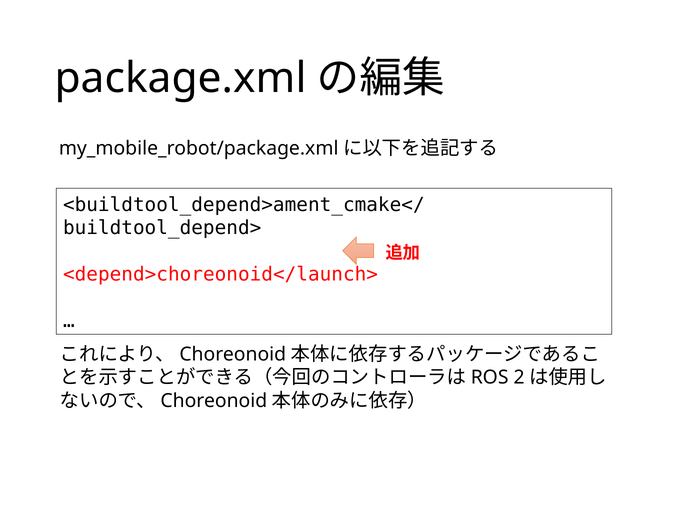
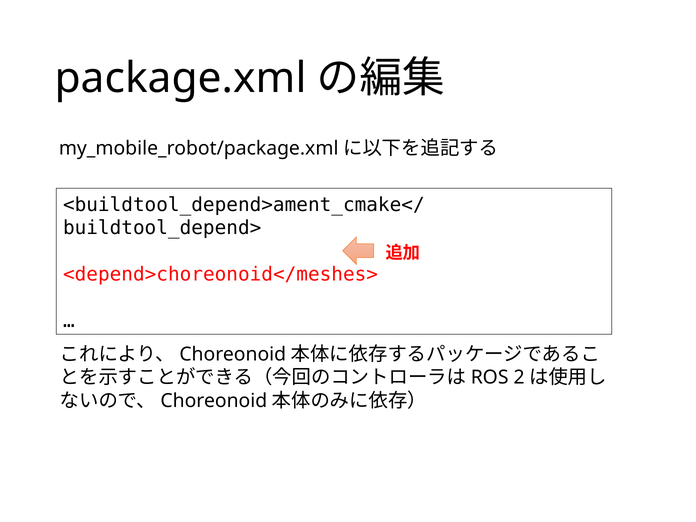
<depend>choreonoid</launch>: <depend>choreonoid</launch> -> <depend>choreonoid</meshes>
